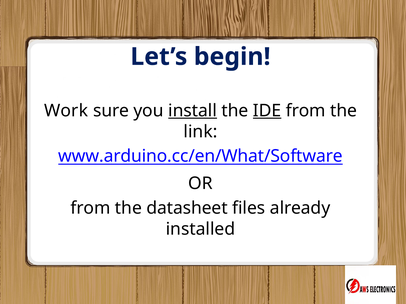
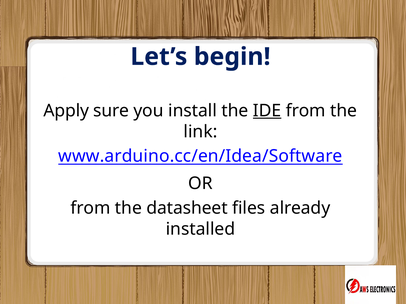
Work: Work -> Apply
install underline: present -> none
www.arduino.cc/en/What/Software: www.arduino.cc/en/What/Software -> www.arduino.cc/en/Idea/Software
